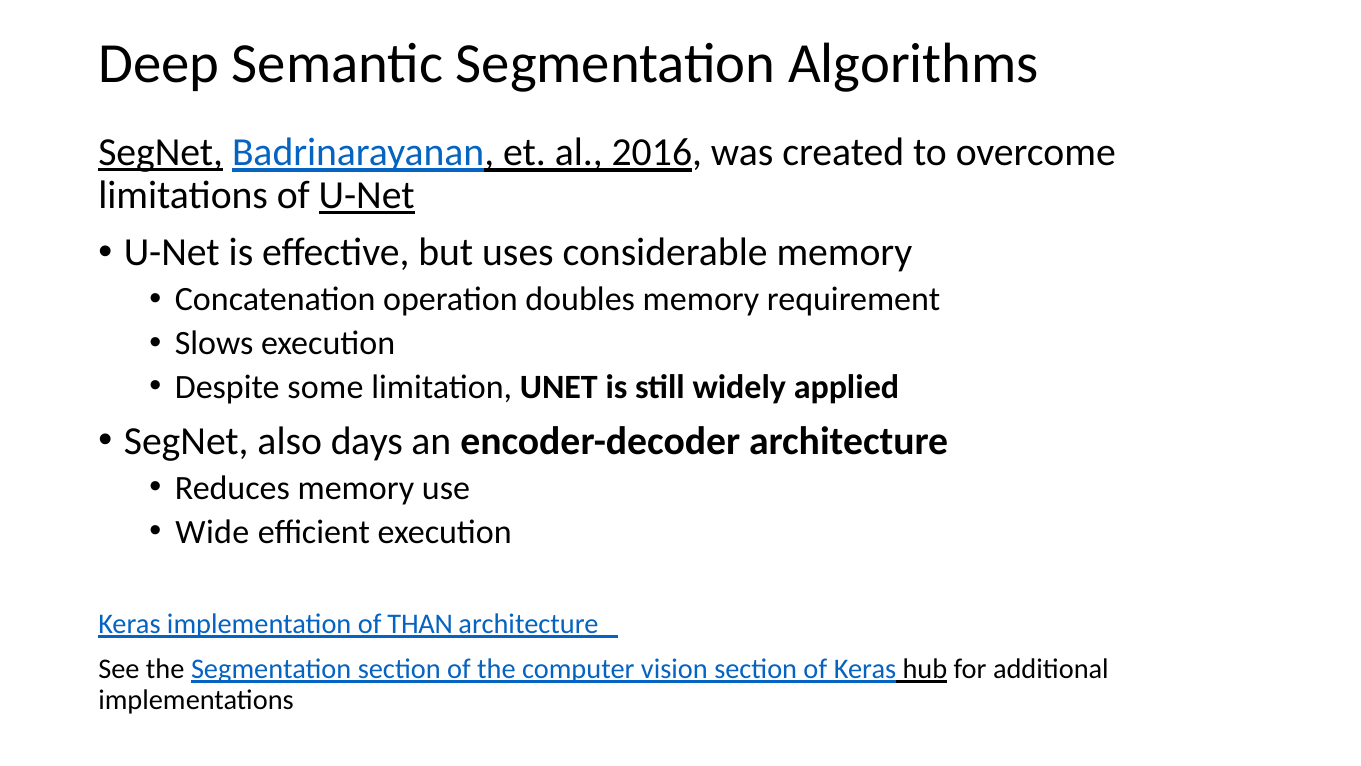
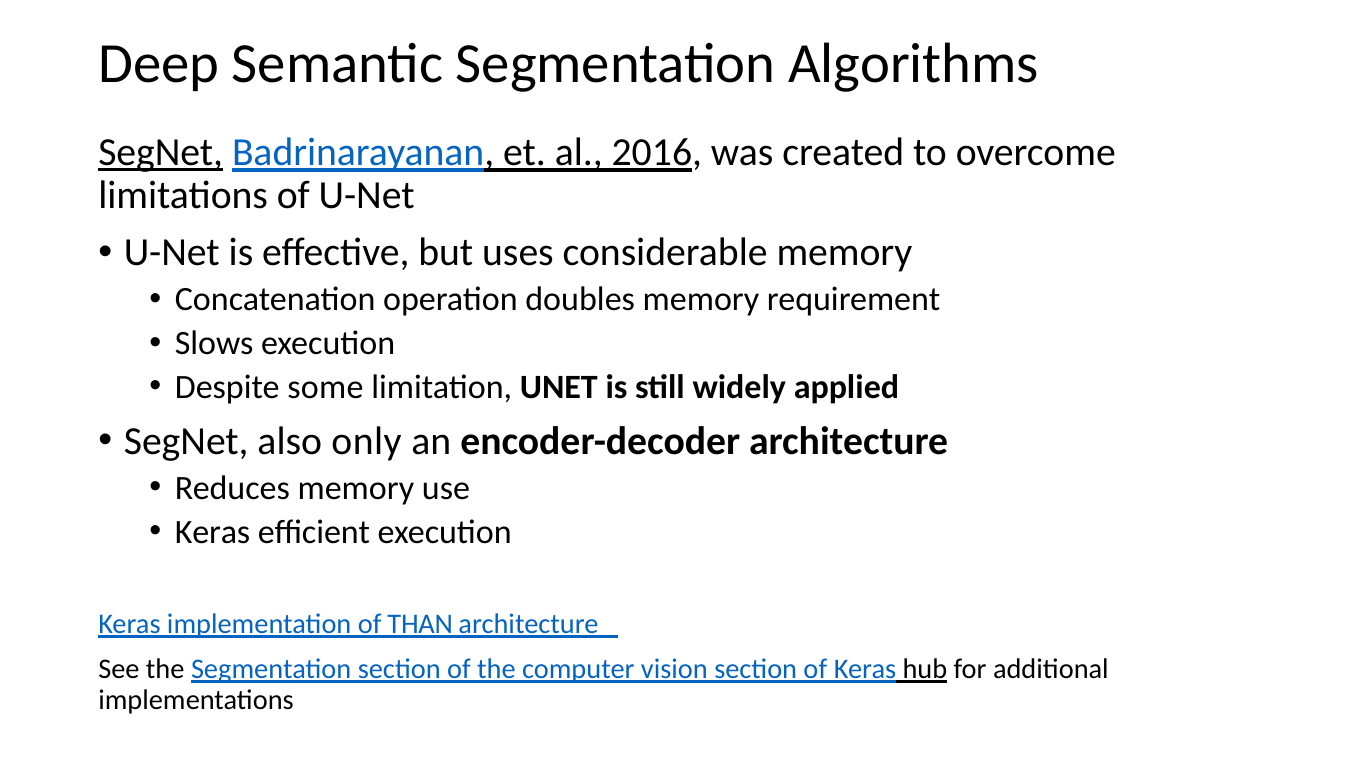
U-Net at (367, 195) underline: present -> none
days: days -> only
Wide at (212, 531): Wide -> Keras
